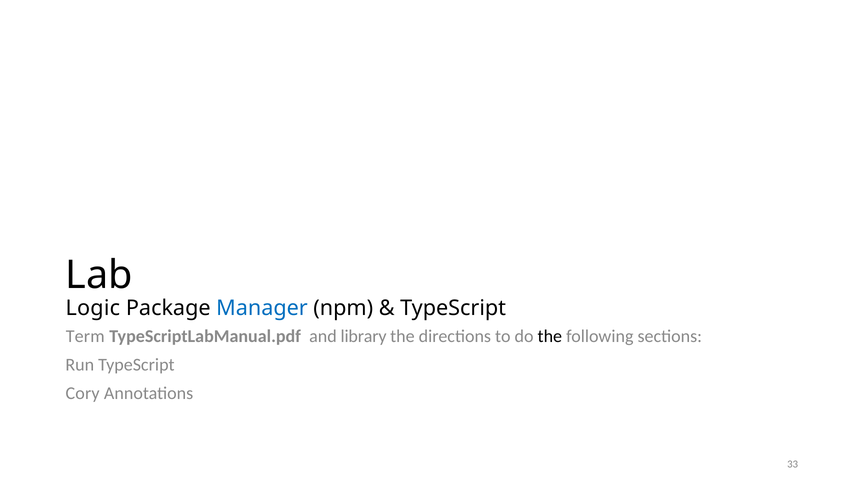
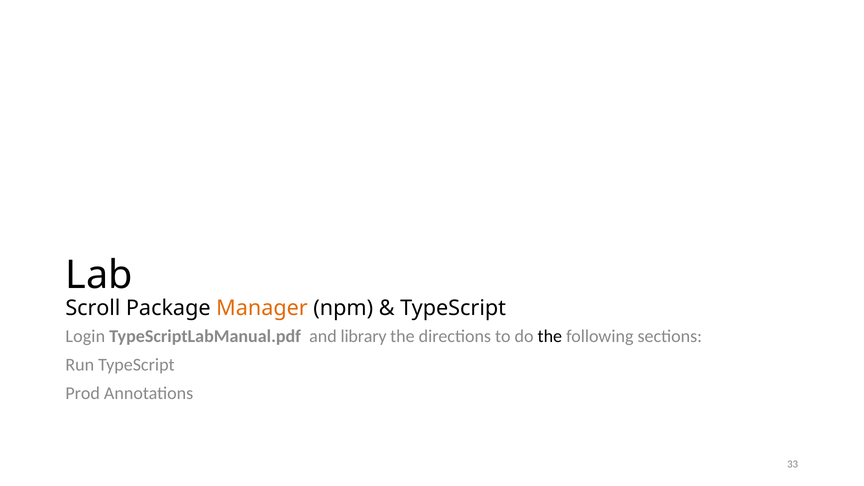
Logic: Logic -> Scroll
Manager colour: blue -> orange
Term: Term -> Login
Cory: Cory -> Prod
